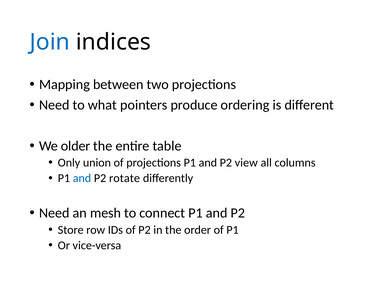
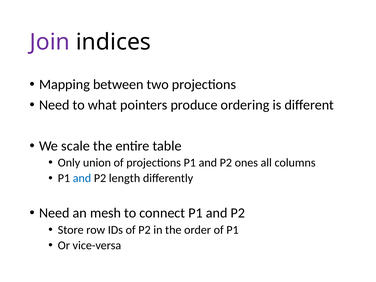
Join colour: blue -> purple
older: older -> scale
view: view -> ones
rotate: rotate -> length
